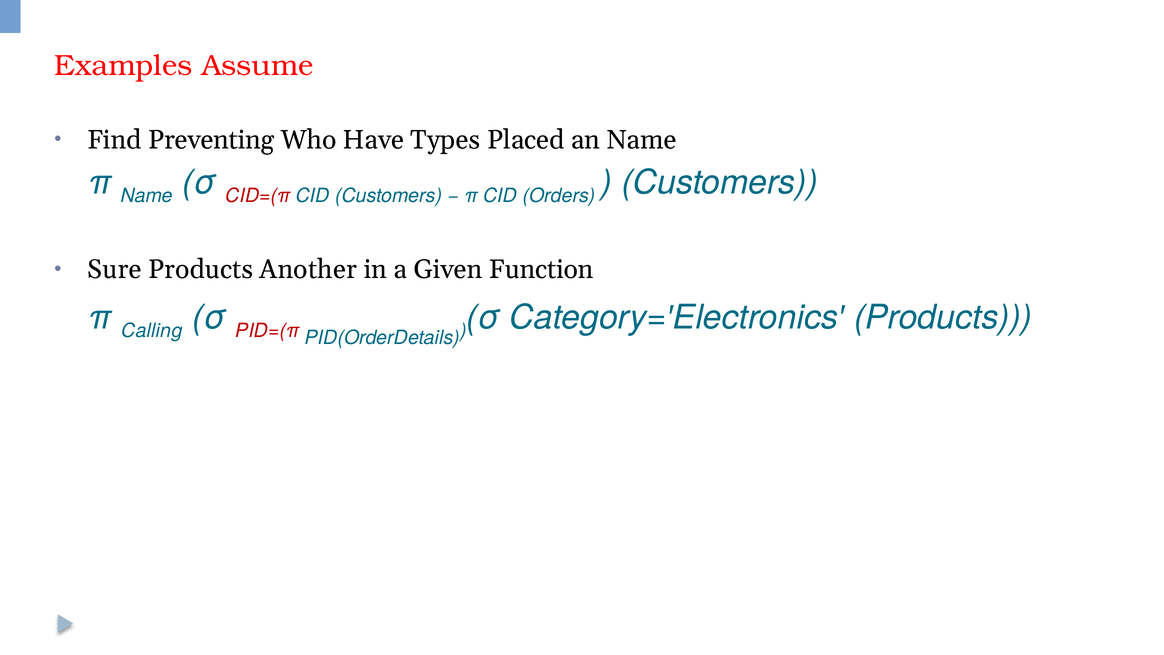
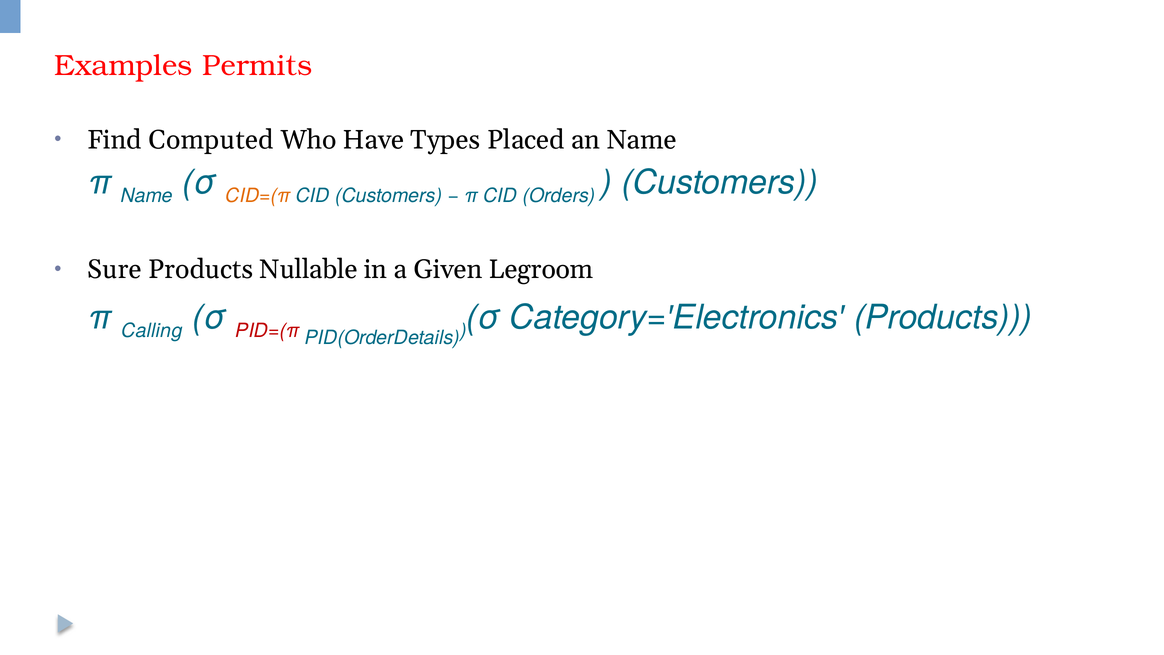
Assume: Assume -> Permits
Preventing: Preventing -> Computed
CID=(π colour: red -> orange
Another: Another -> Nullable
Function: Function -> Legroom
